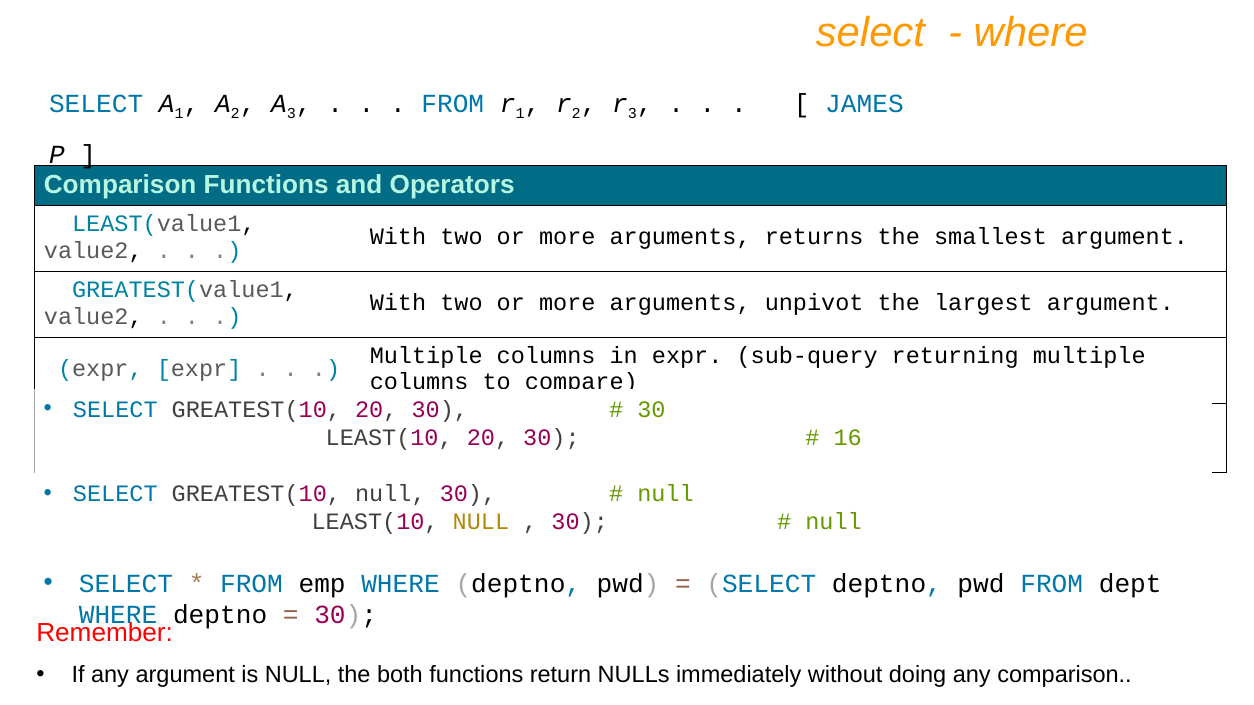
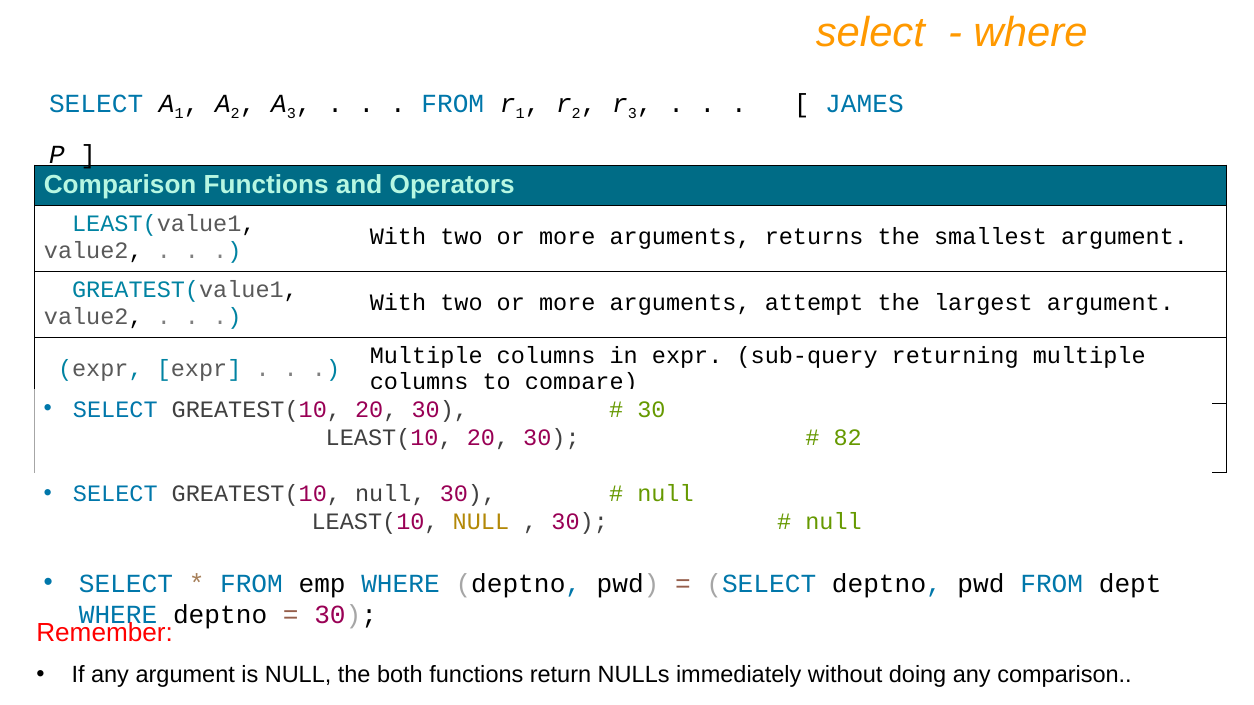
unpivot: unpivot -> attempt
16: 16 -> 82
